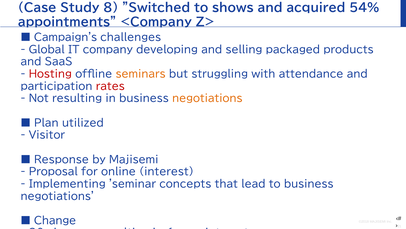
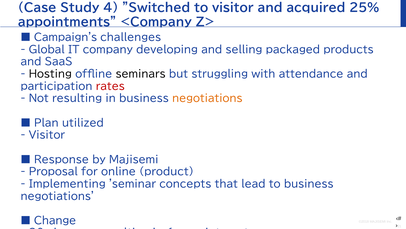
8: 8 -> 4
to shows: shows -> visitor
54%: 54% -> 25%
Hosting colour: red -> black
seminars colour: orange -> black
interest: interest -> product
